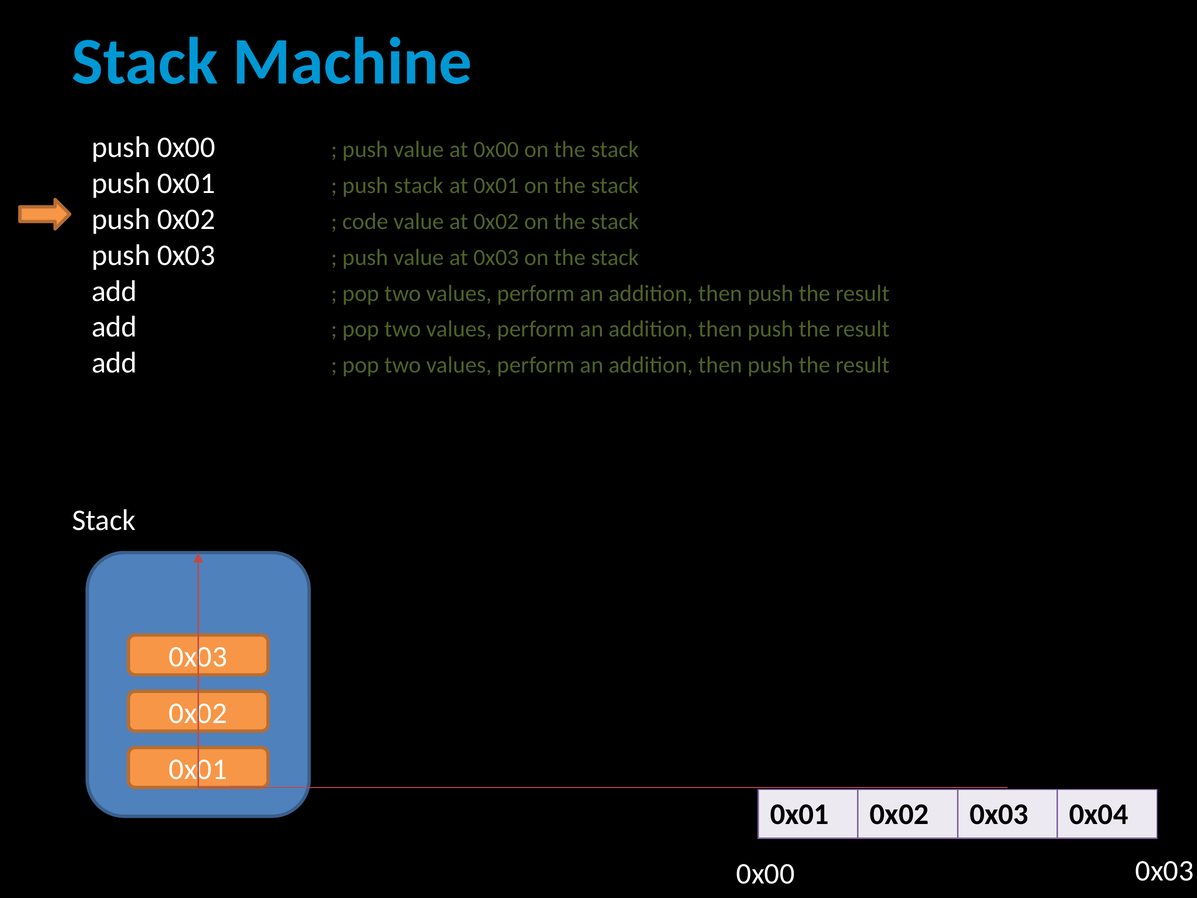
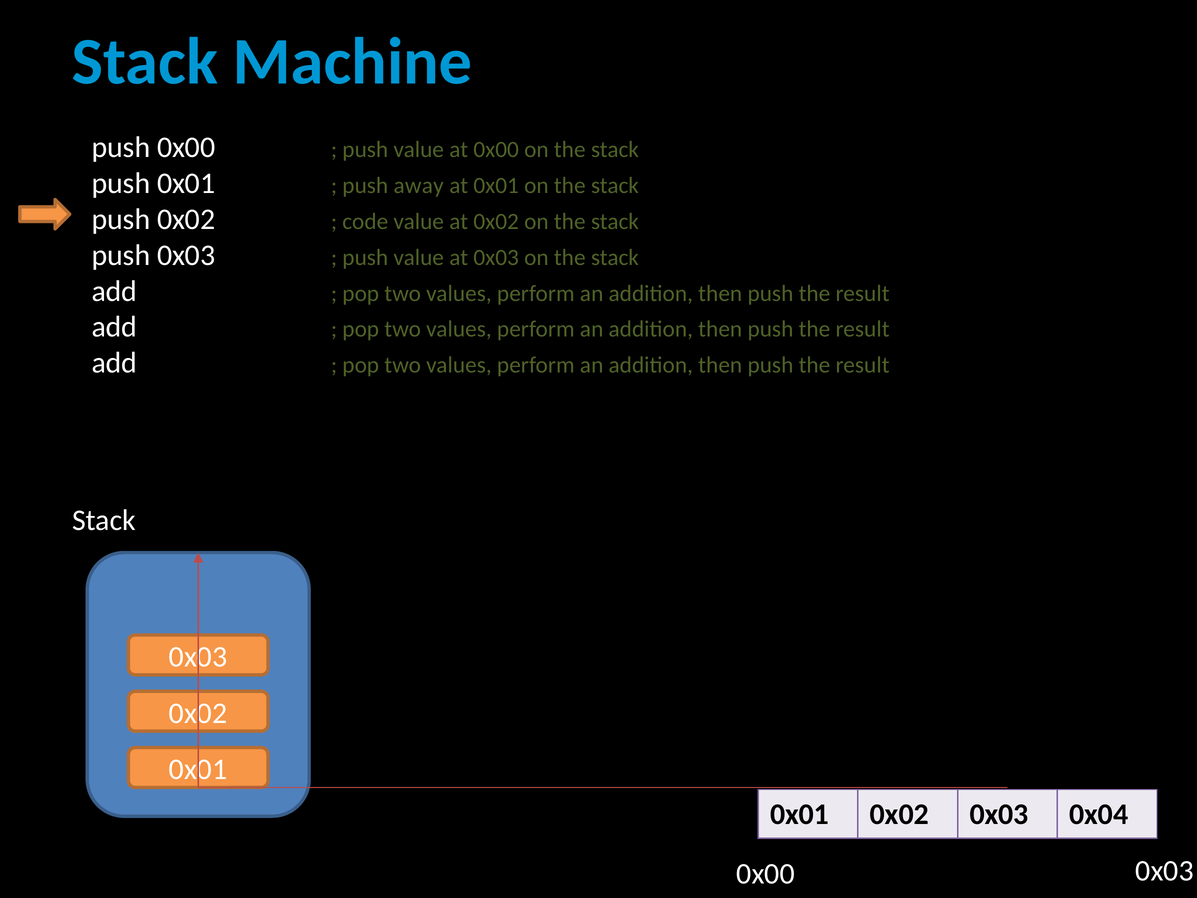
push stack: stack -> away
